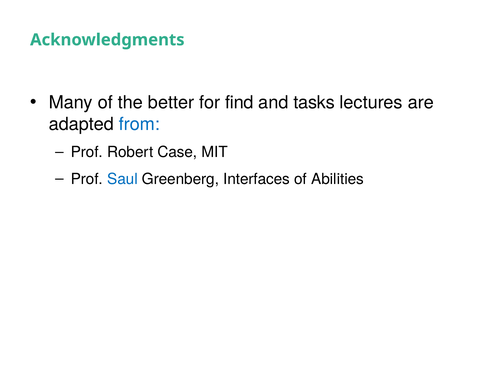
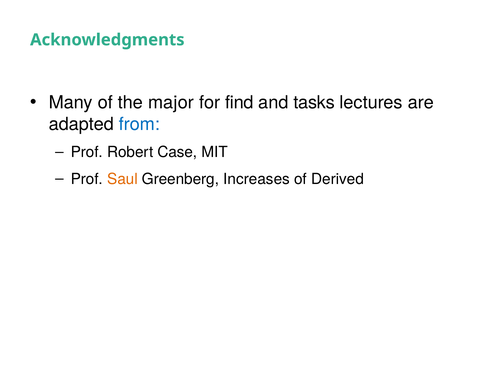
better: better -> major
Saul colour: blue -> orange
Interfaces: Interfaces -> Increases
Abilities: Abilities -> Derived
